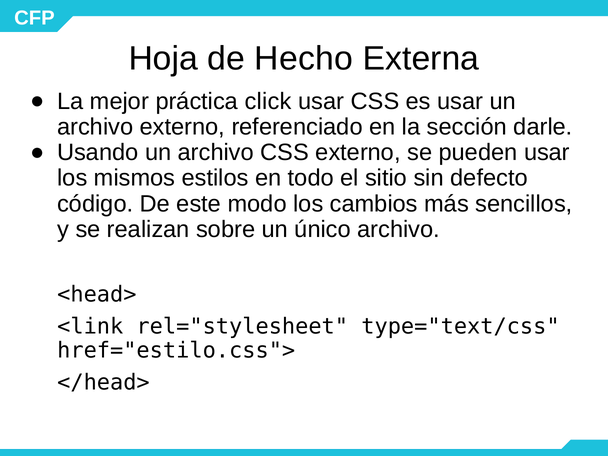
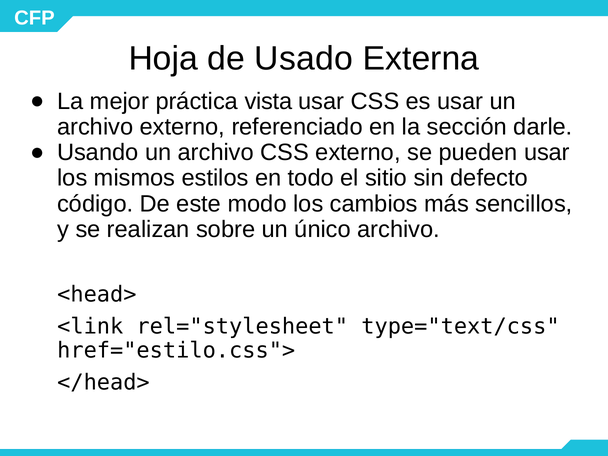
Hecho: Hecho -> Usado
click: click -> vista
